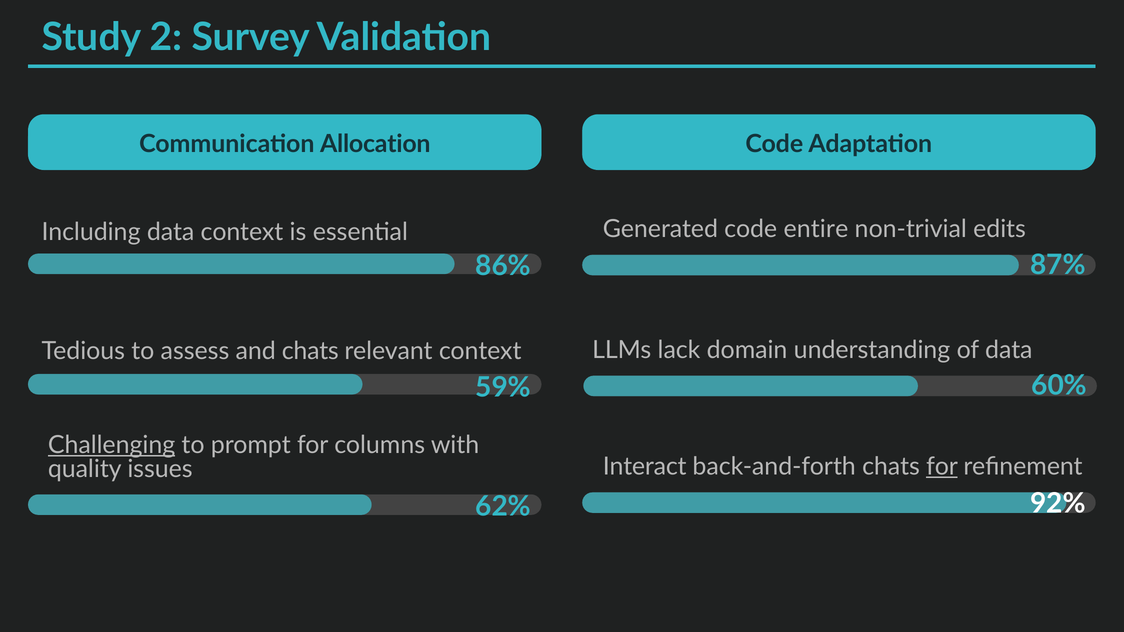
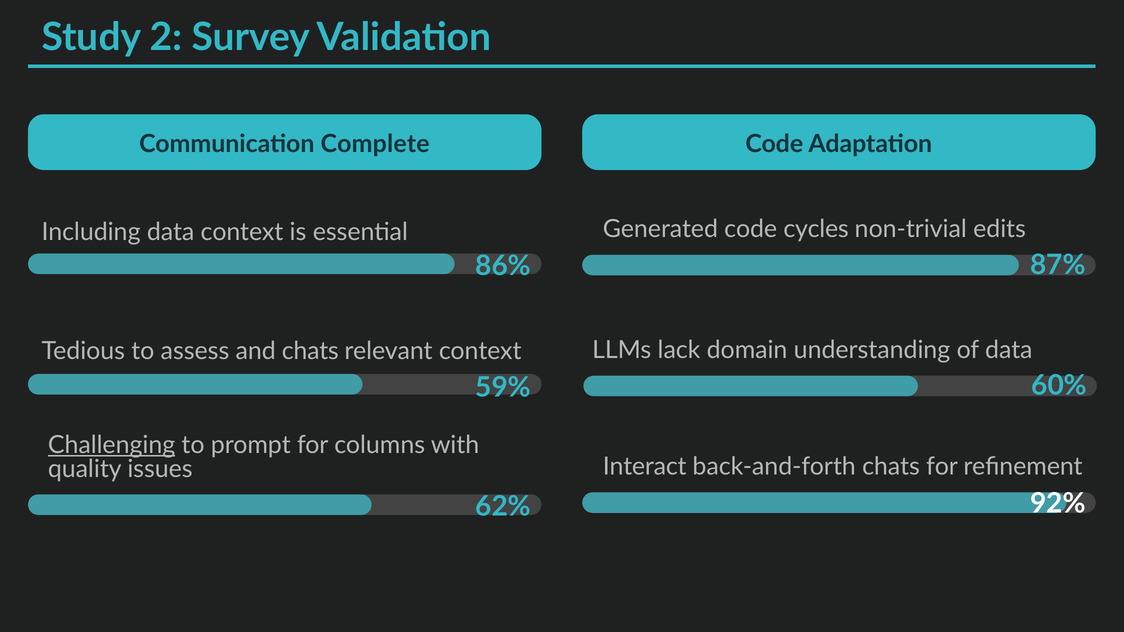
Allocation: Allocation -> Complete
entire: entire -> cycles
for at (942, 467) underline: present -> none
